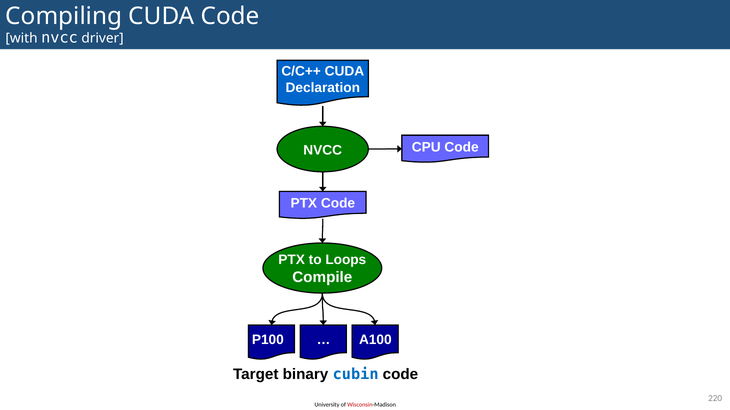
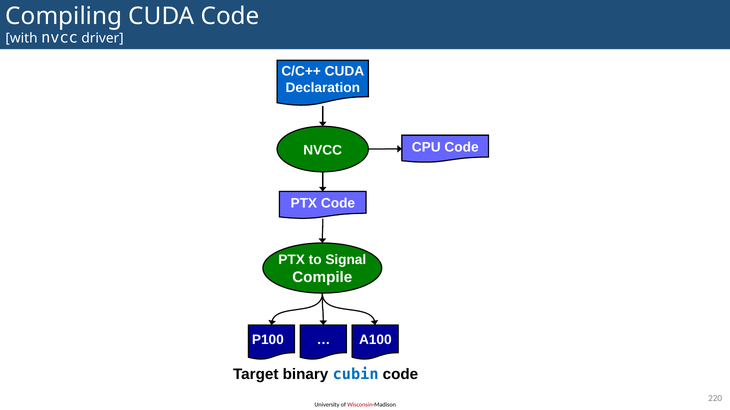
Loops: Loops -> Signal
